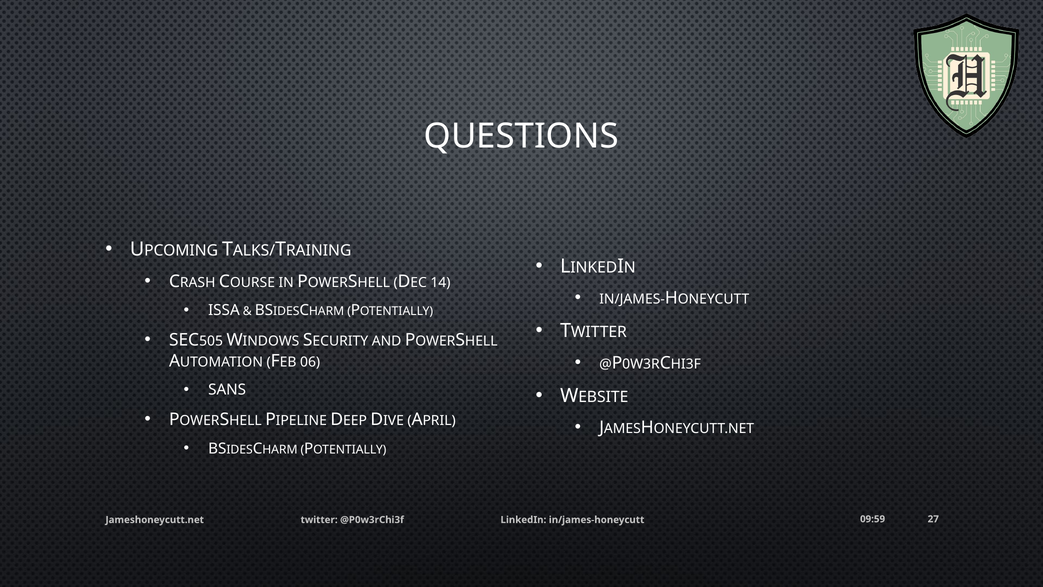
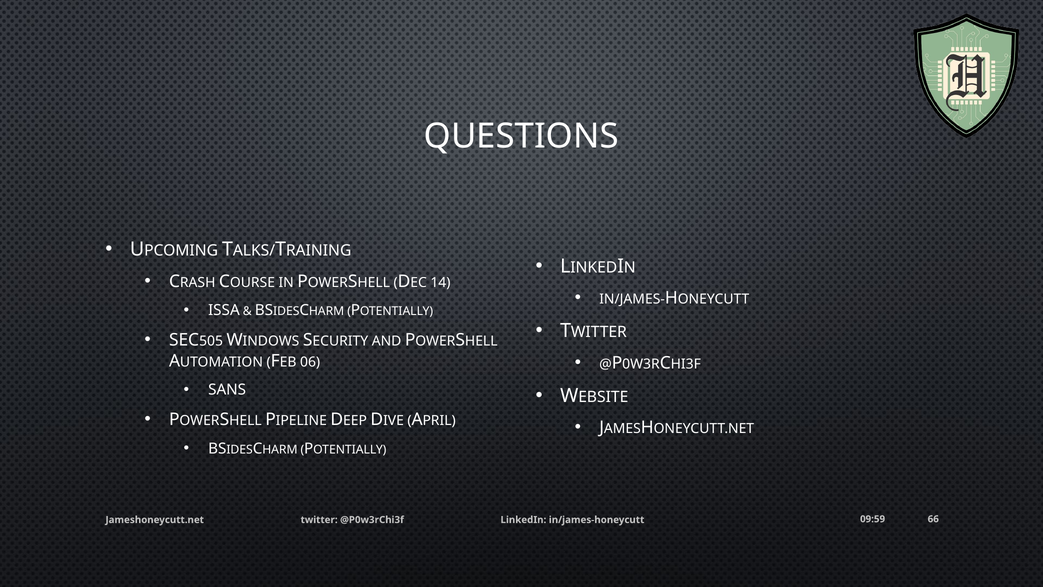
27: 27 -> 66
